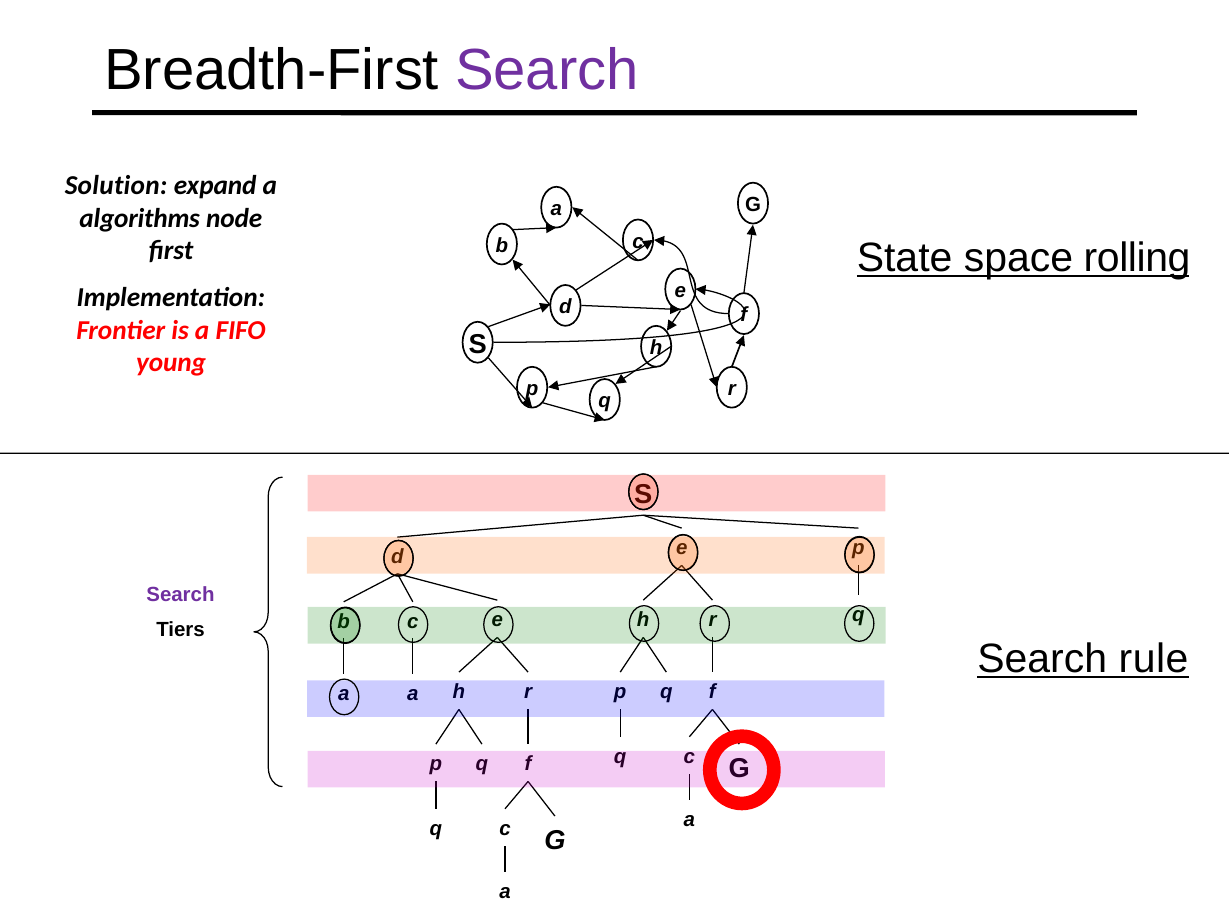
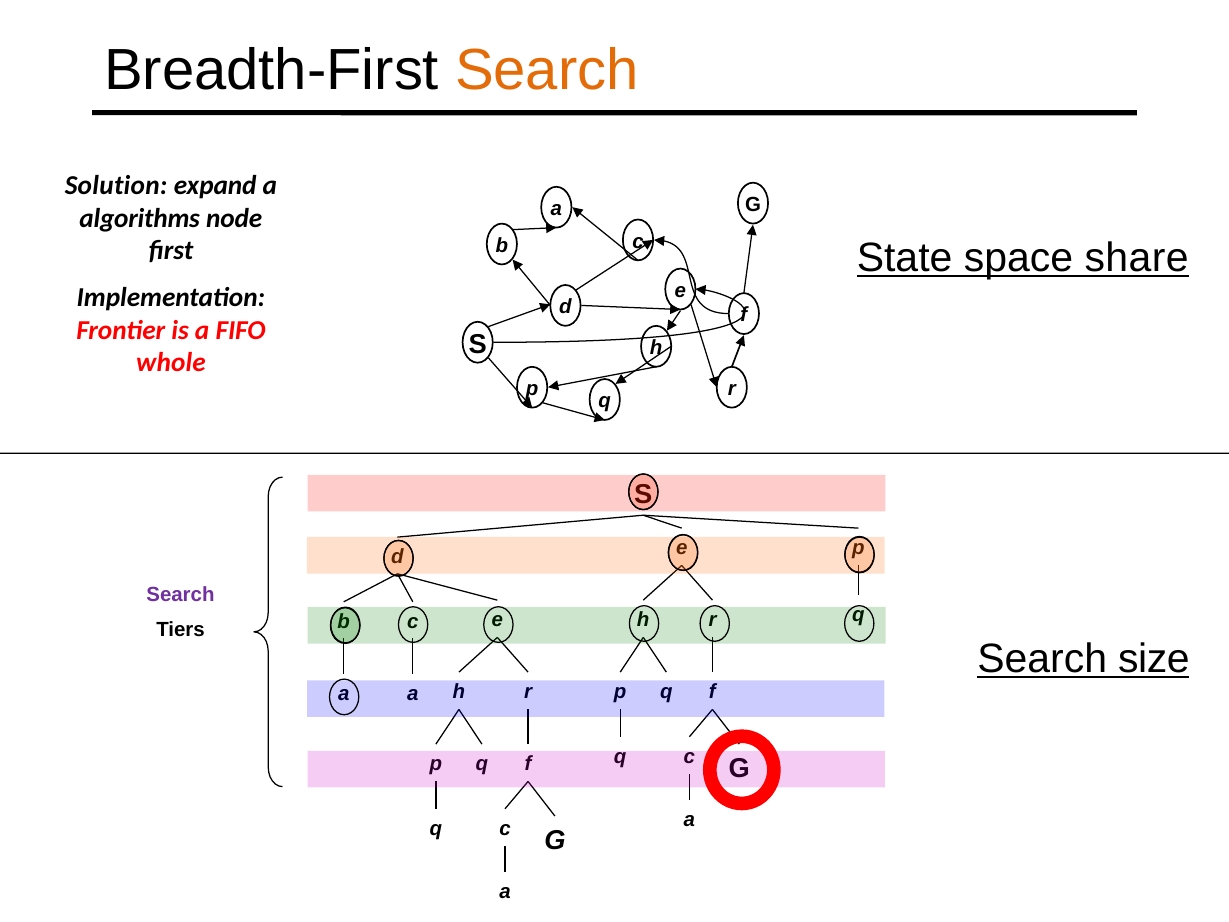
Search at (547, 71) colour: purple -> orange
rolling: rolling -> share
young: young -> whole
rule: rule -> size
